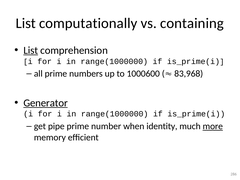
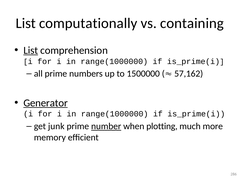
1000600: 1000600 -> 1500000
83,968: 83,968 -> 57,162
pipe: pipe -> junk
number underline: none -> present
identity: identity -> plotting
more underline: present -> none
